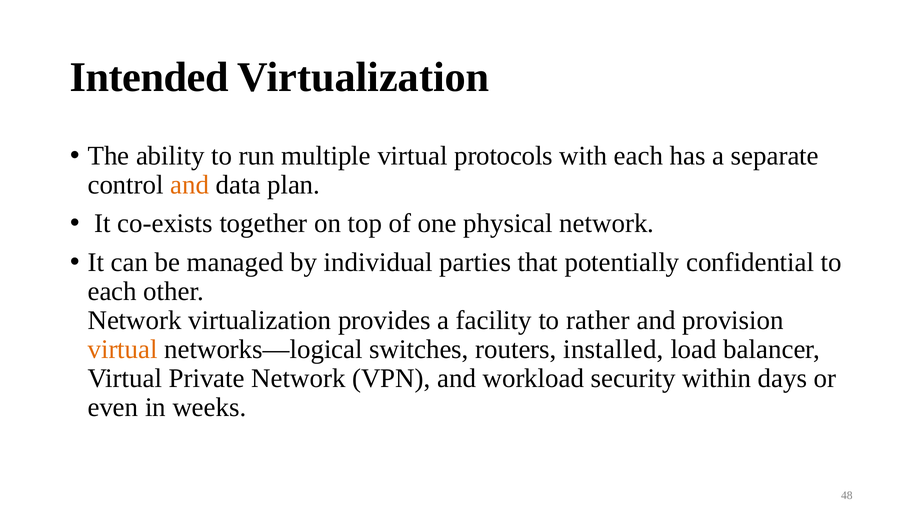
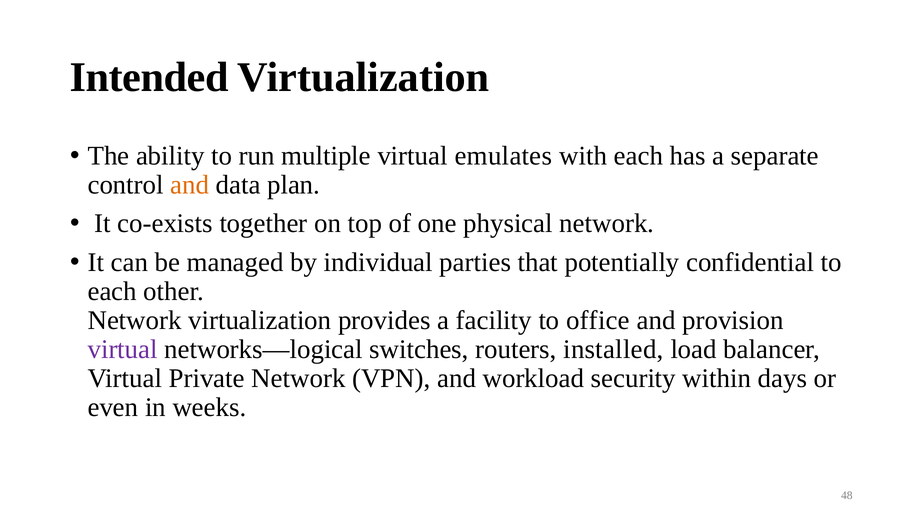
protocols: protocols -> emulates
rather: rather -> office
virtual at (123, 349) colour: orange -> purple
